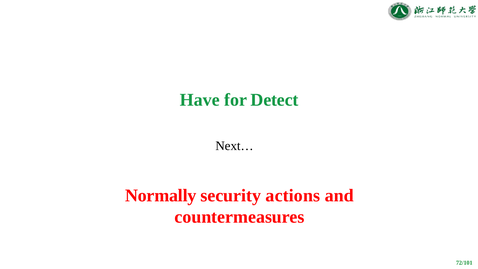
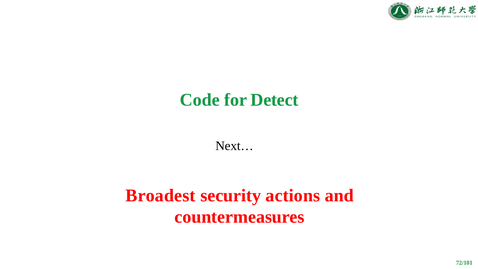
Have: Have -> Code
Normally: Normally -> Broadest
